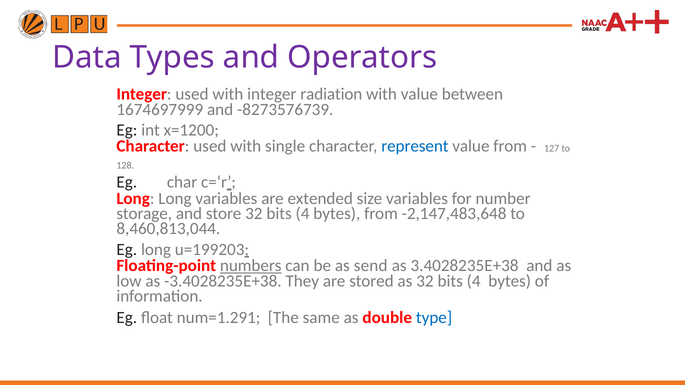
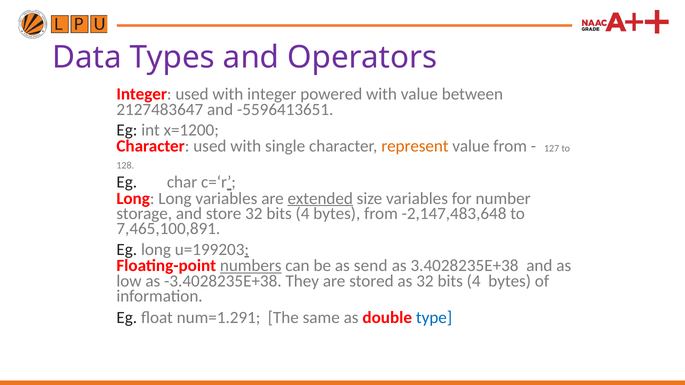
radiation: radiation -> powered
1674697999: 1674697999 -> 2127483647
-8273576739: -8273576739 -> -5596413651
represent colour: blue -> orange
extended underline: none -> present
8,460,813,044: 8,460,813,044 -> 7,465,100,891
